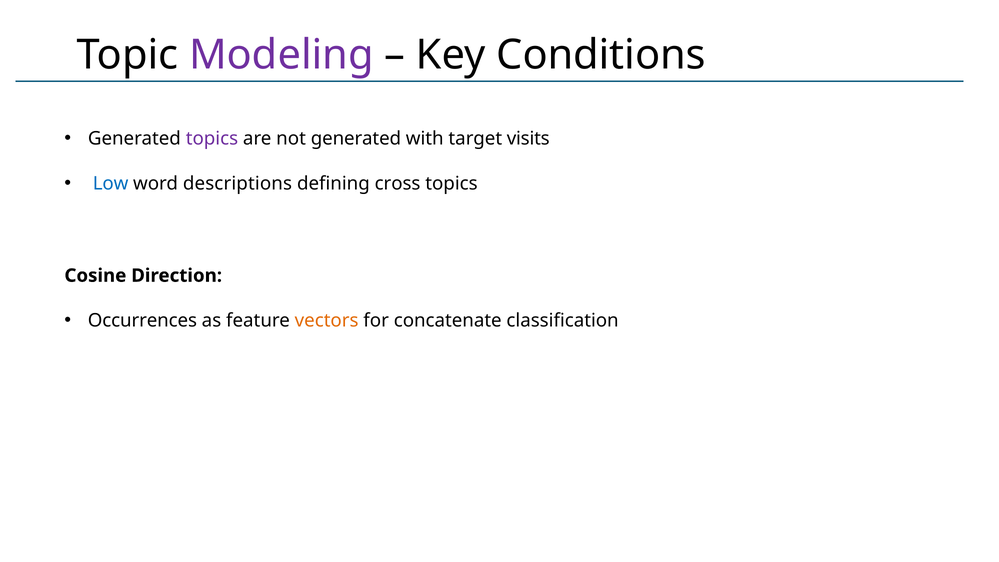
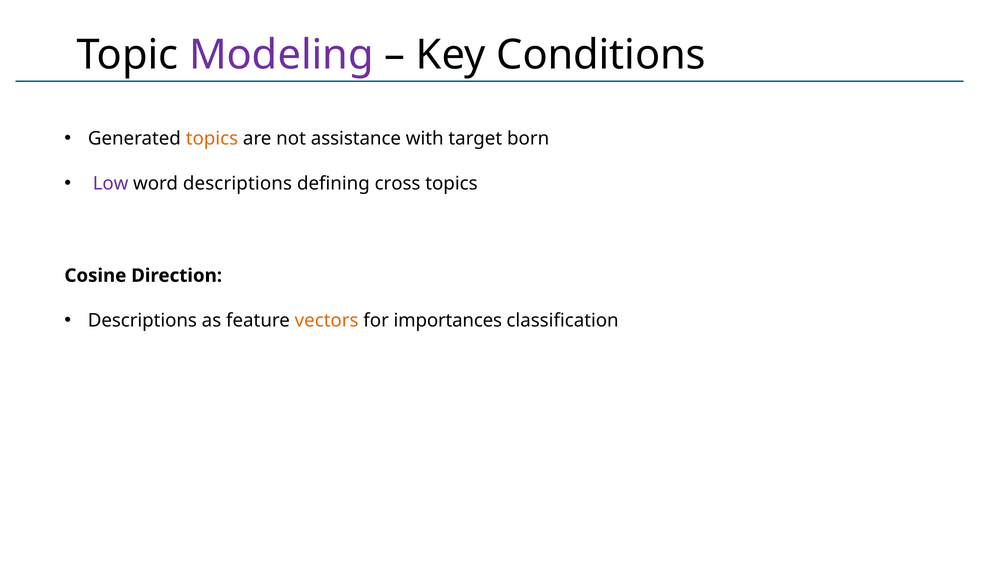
topics at (212, 138) colour: purple -> orange
not generated: generated -> assistance
visits: visits -> born
Low colour: blue -> purple
Occurrences at (142, 321): Occurrences -> Descriptions
concatenate: concatenate -> importances
